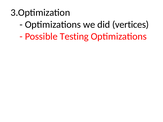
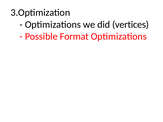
Testing: Testing -> Format
